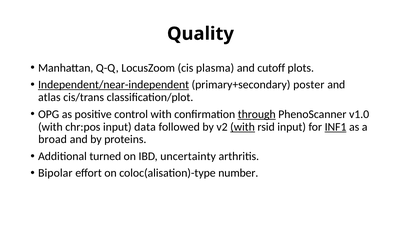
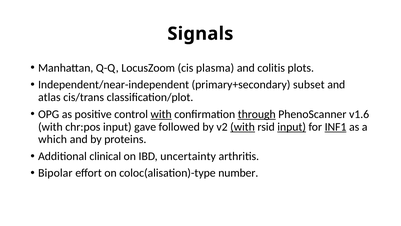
Quality: Quality -> Signals
cutoff: cutoff -> colitis
Independent/near-independent underline: present -> none
poster: poster -> subset
with at (161, 114) underline: none -> present
v1.0: v1.0 -> v1.6
data: data -> gave
input at (292, 127) underline: none -> present
broad: broad -> which
turned: turned -> clinical
